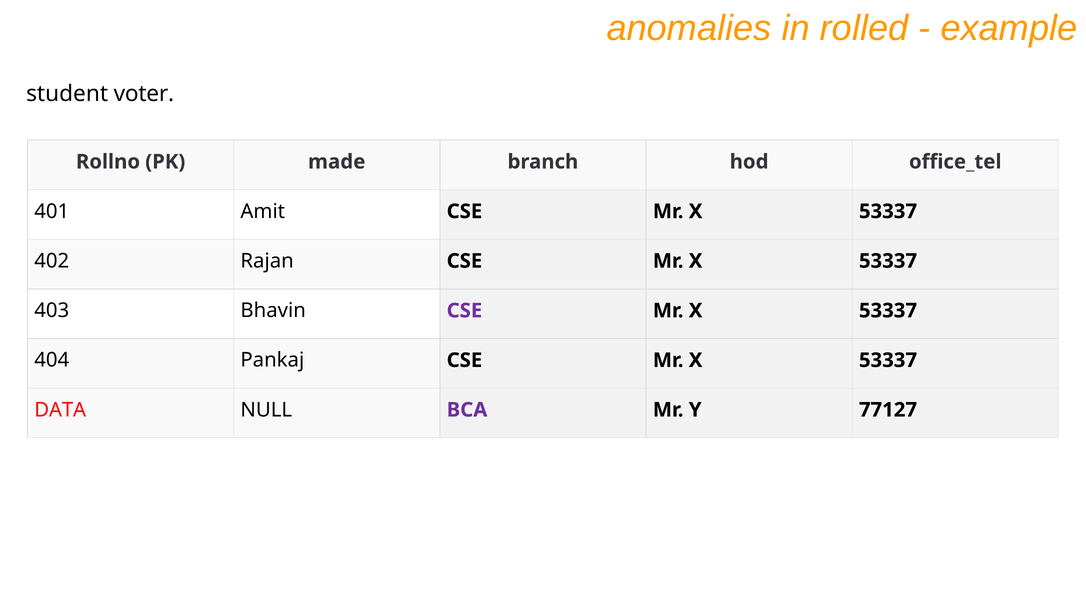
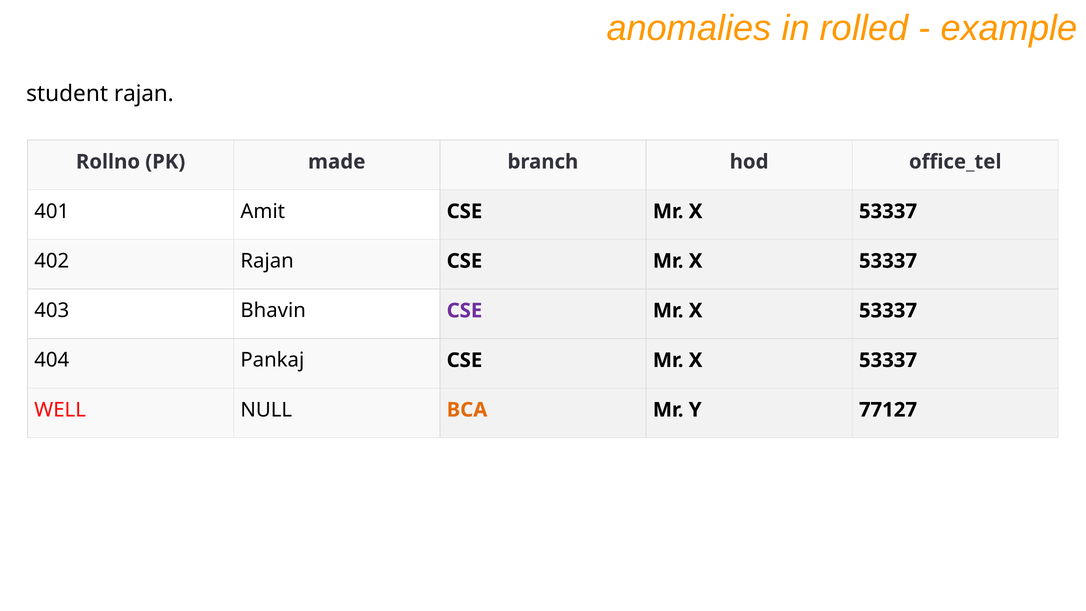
student voter: voter -> rajan
DATA: DATA -> WELL
BCA colour: purple -> orange
